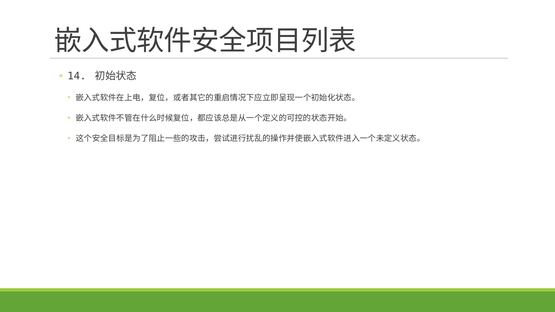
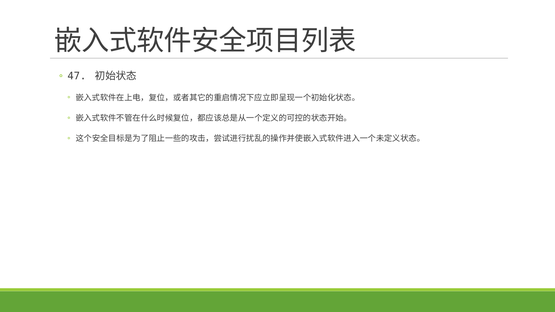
14: 14 -> 47
